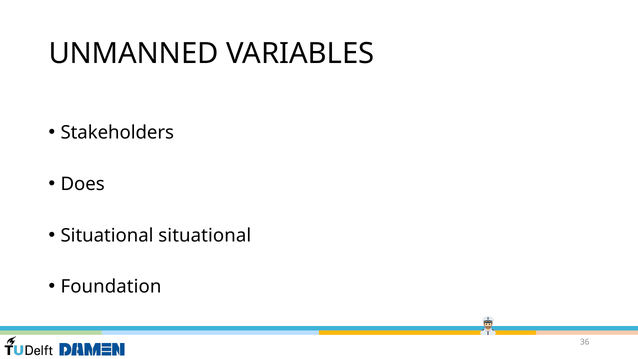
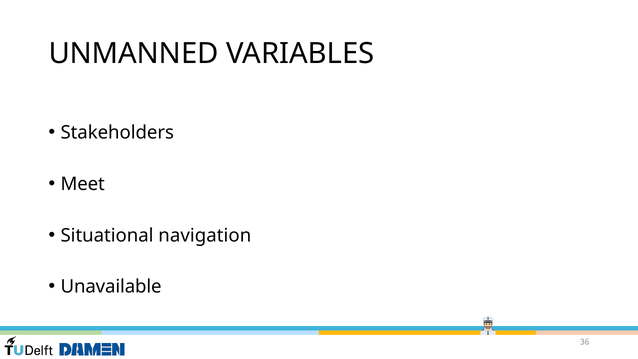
Does: Does -> Meet
Situational situational: situational -> navigation
Foundation: Foundation -> Unavailable
